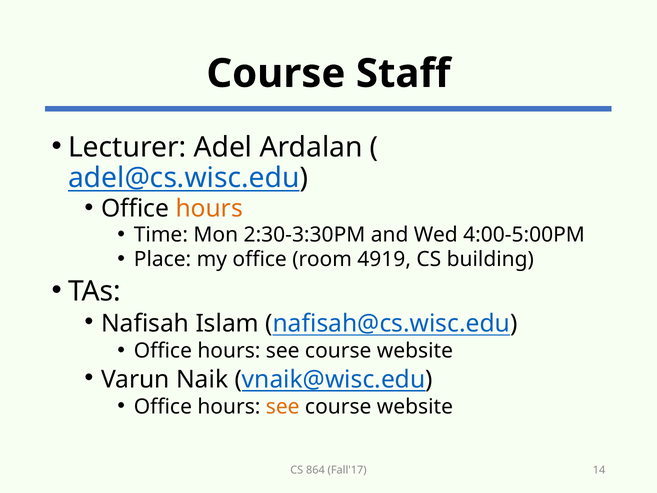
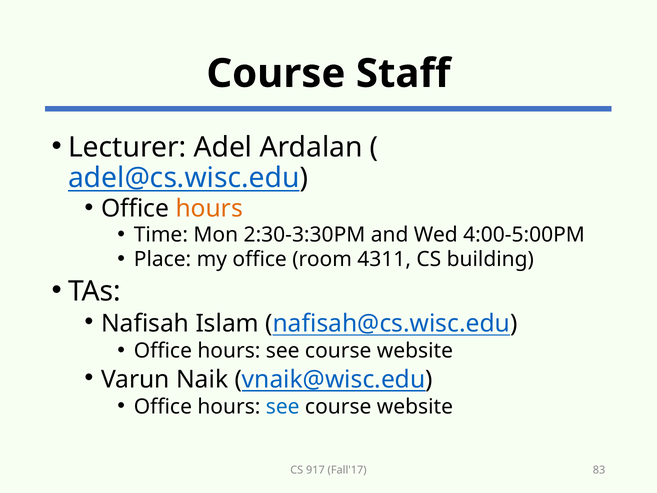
4919: 4919 -> 4311
see at (283, 407) colour: orange -> blue
864: 864 -> 917
14: 14 -> 83
